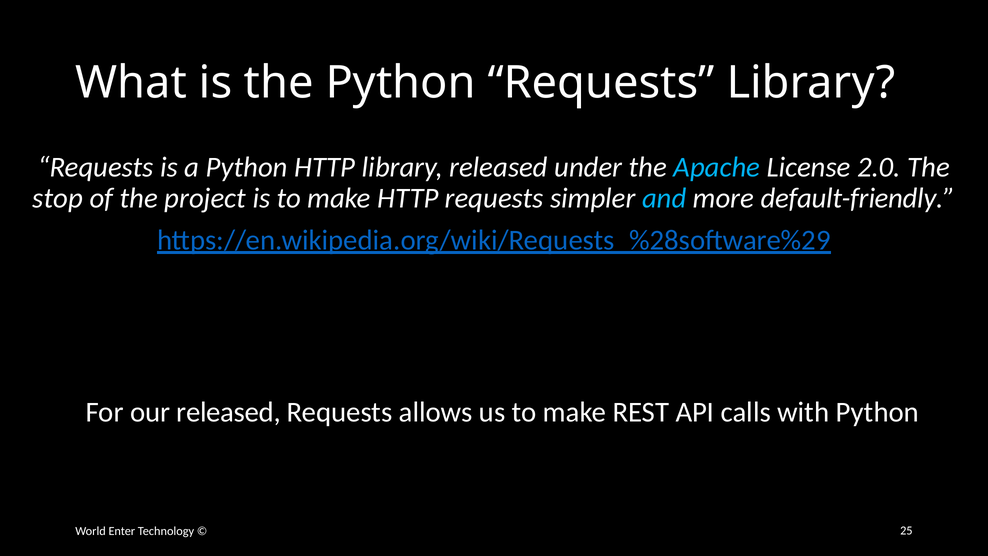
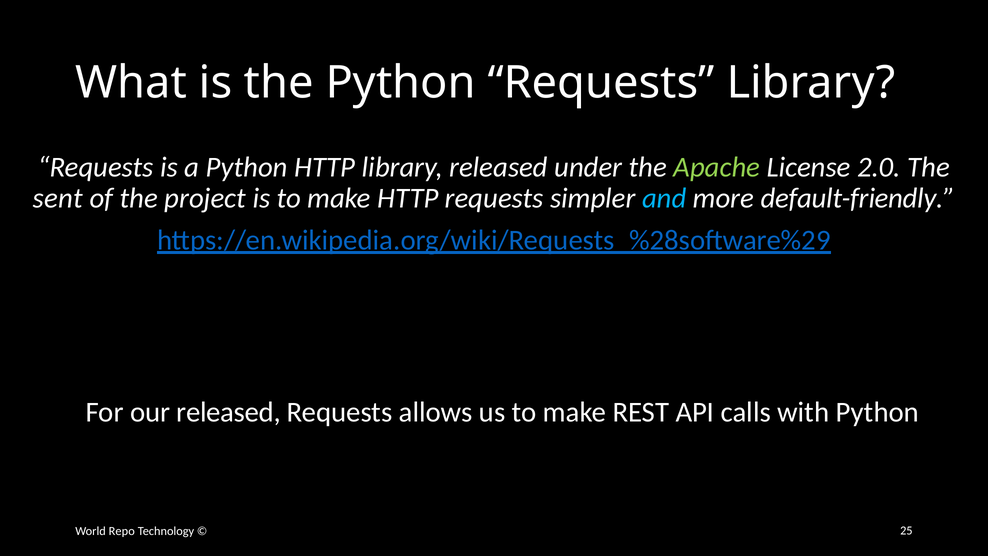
Apache colour: light blue -> light green
stop: stop -> sent
Enter: Enter -> Repo
